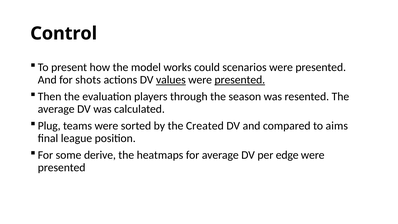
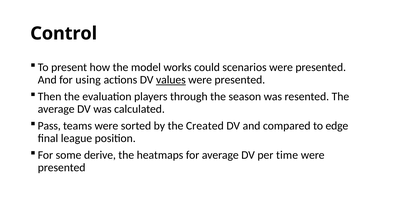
shots: shots -> using
presented at (240, 80) underline: present -> none
Plug: Plug -> Pass
aims: aims -> edge
edge: edge -> time
